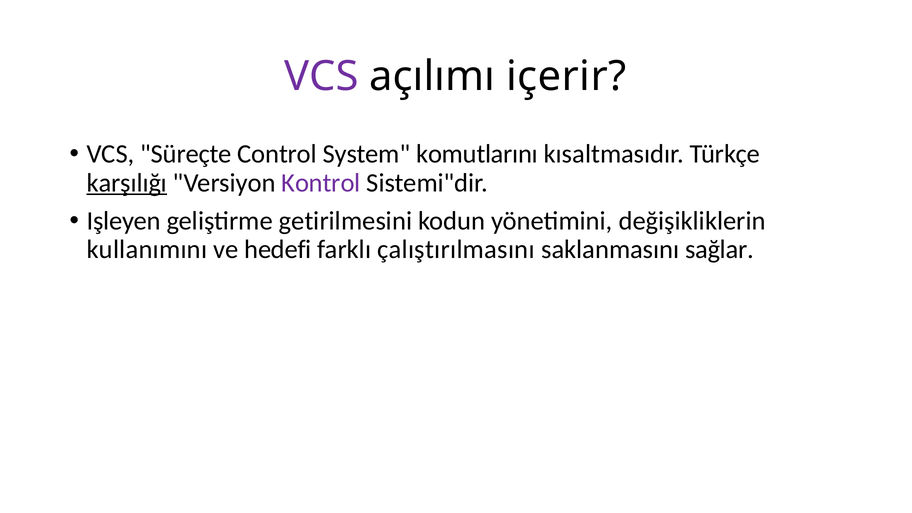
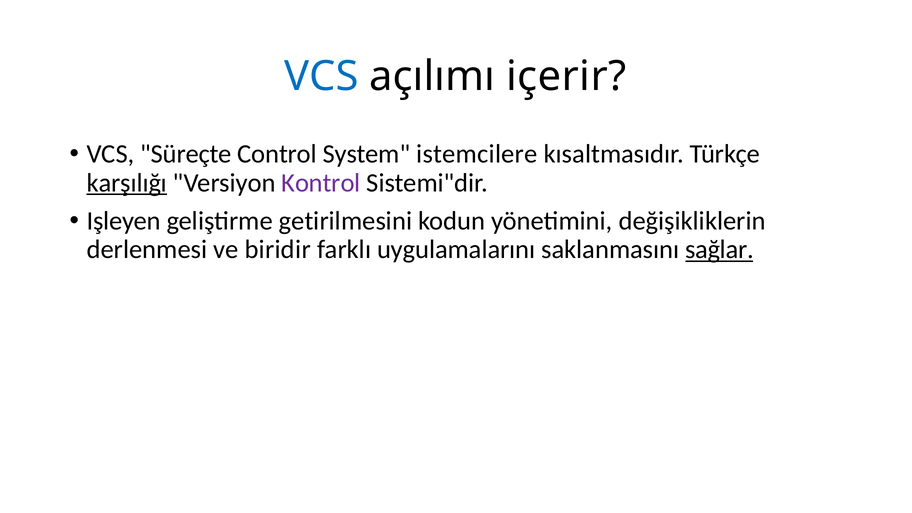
VCS at (322, 77) colour: purple -> blue
komutlarını: komutlarını -> istemcilere
kullanımını: kullanımını -> derlenmesi
hedefi: hedefi -> biridir
çalıştırılmasını: çalıştırılmasını -> uygulamalarını
sağlar underline: none -> present
